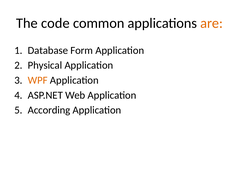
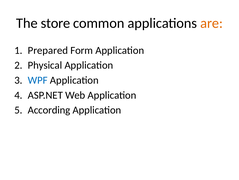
code: code -> store
Database: Database -> Prepared
WPF colour: orange -> blue
